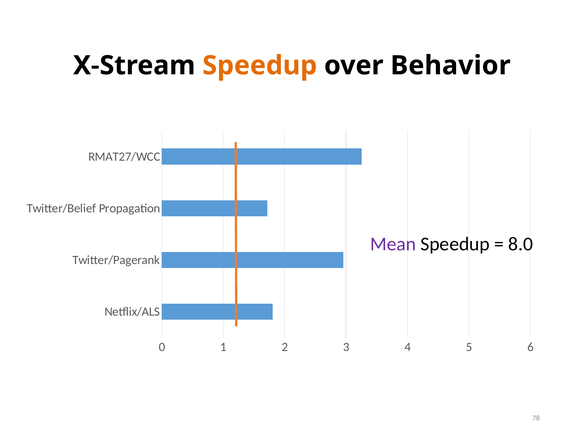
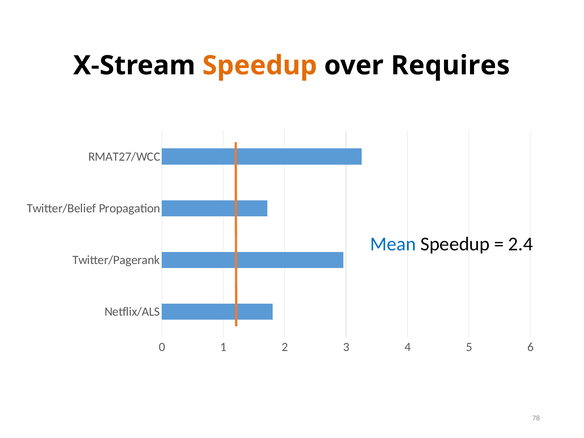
Behavior: Behavior -> Requires
Mean colour: purple -> blue
8.0: 8.0 -> 2.4
